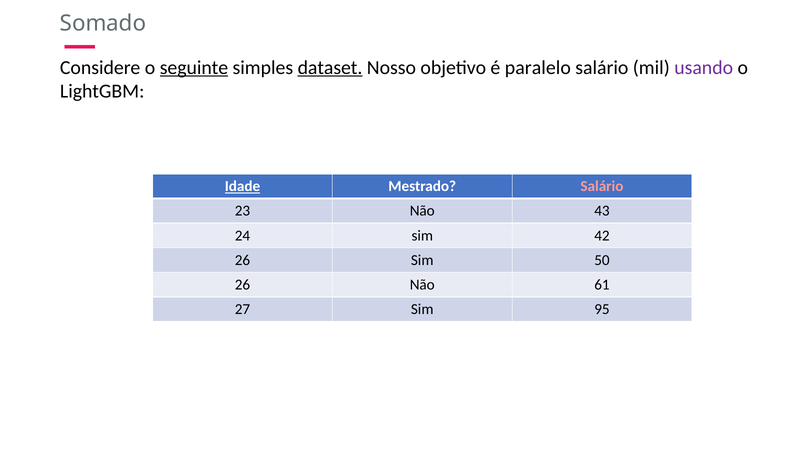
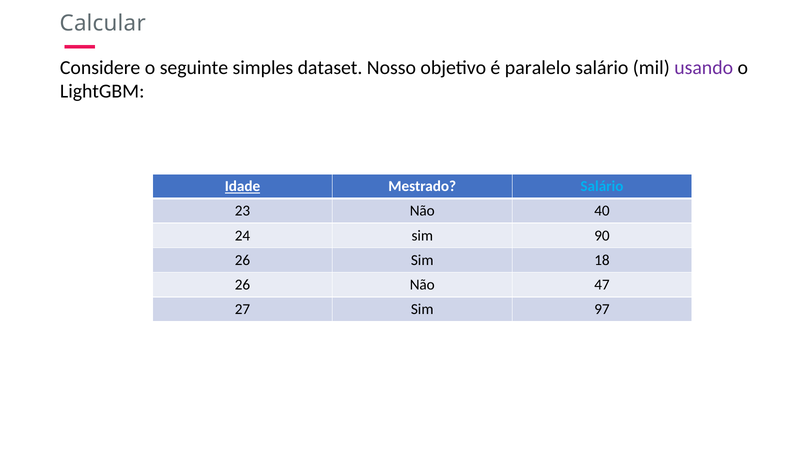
Somado: Somado -> Calcular
seguinte underline: present -> none
dataset underline: present -> none
Salário at (602, 186) colour: pink -> light blue
43: 43 -> 40
42: 42 -> 90
50: 50 -> 18
61: 61 -> 47
95: 95 -> 97
